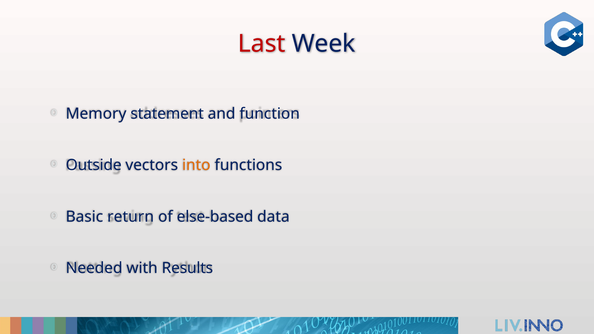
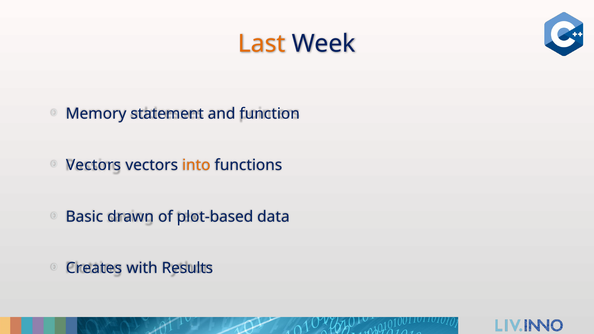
Last colour: red -> orange
Outside at (94, 165): Outside -> Vectors
return: return -> drawn
else-based: else-based -> plot-based
Needed: Needed -> Creates
